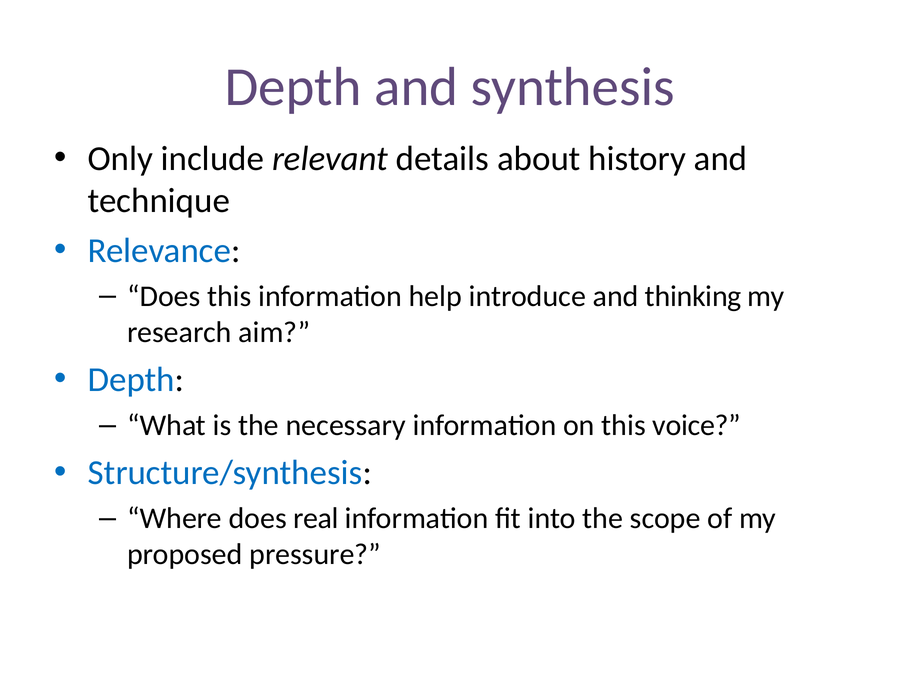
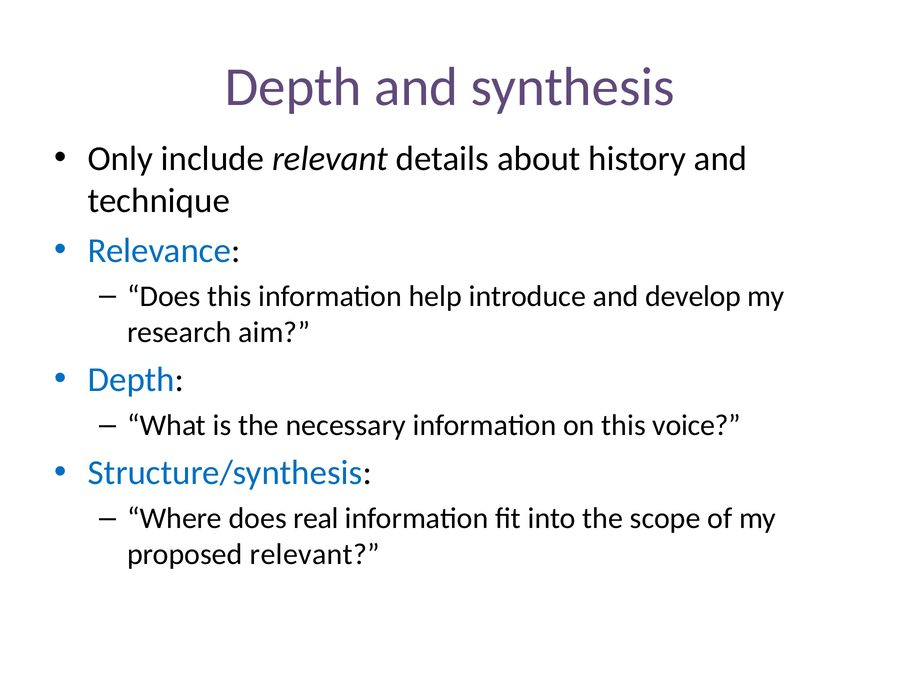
thinking: thinking -> develop
proposed pressure: pressure -> relevant
